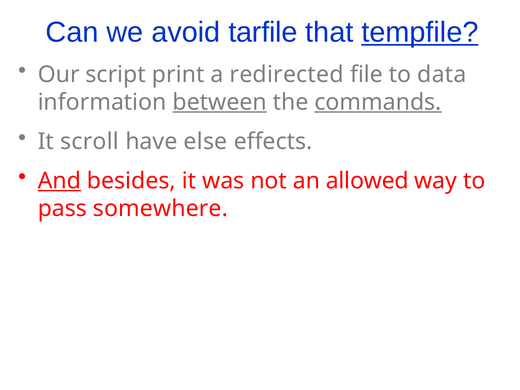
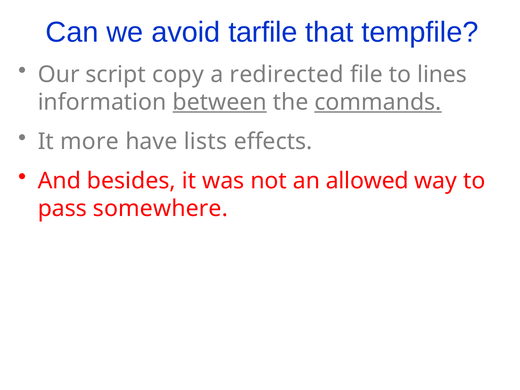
tempfile underline: present -> none
print: print -> copy
data: data -> lines
scroll: scroll -> more
else: else -> lists
And underline: present -> none
